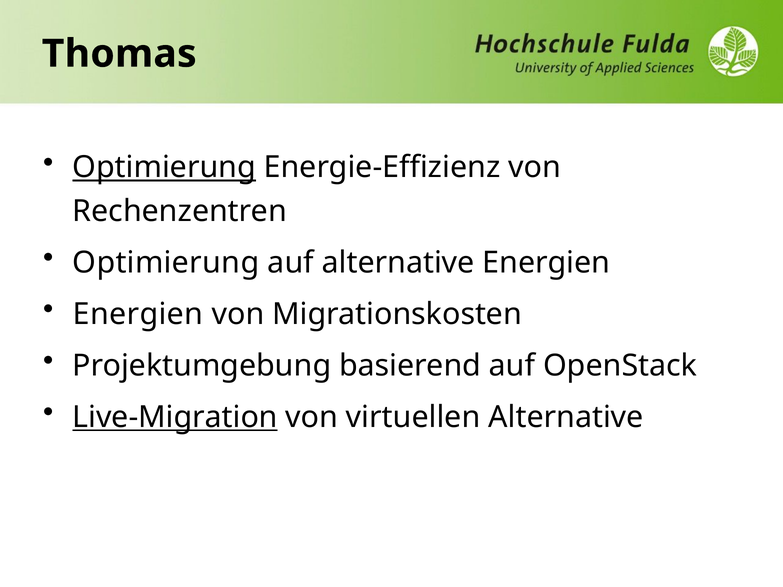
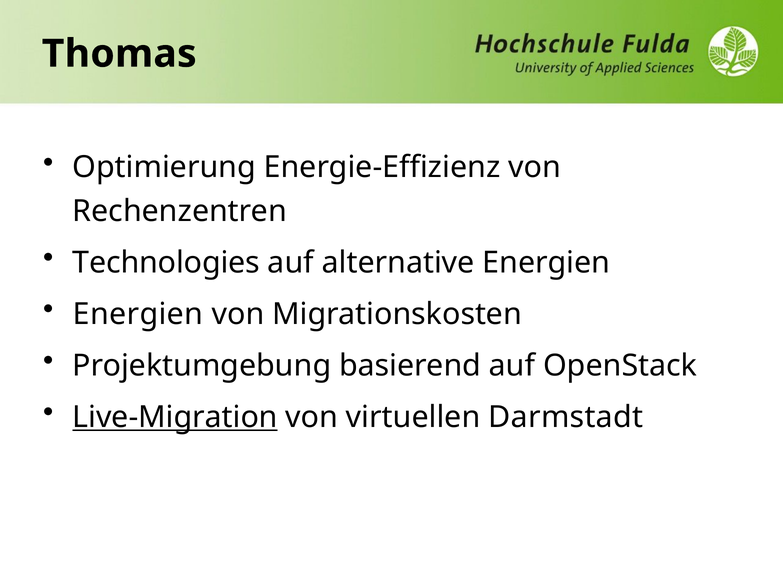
Optimierung at (164, 168) underline: present -> none
Optimierung at (166, 263): Optimierung -> Technologies
virtuellen Alternative: Alternative -> Darmstadt
